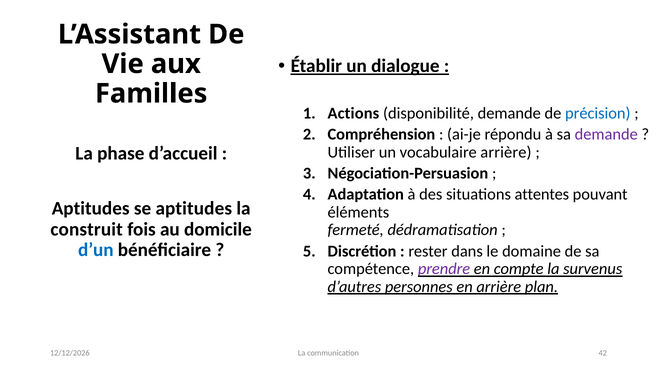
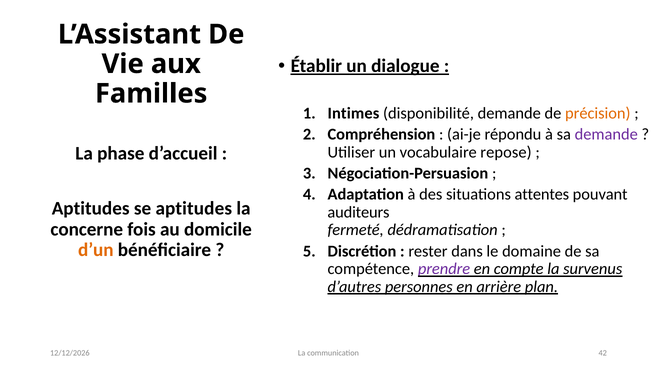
Actions: Actions -> Intimes
précision colour: blue -> orange
vocabulaire arrière: arrière -> repose
éléments: éléments -> auditeurs
construit: construit -> concerne
d’un colour: blue -> orange
